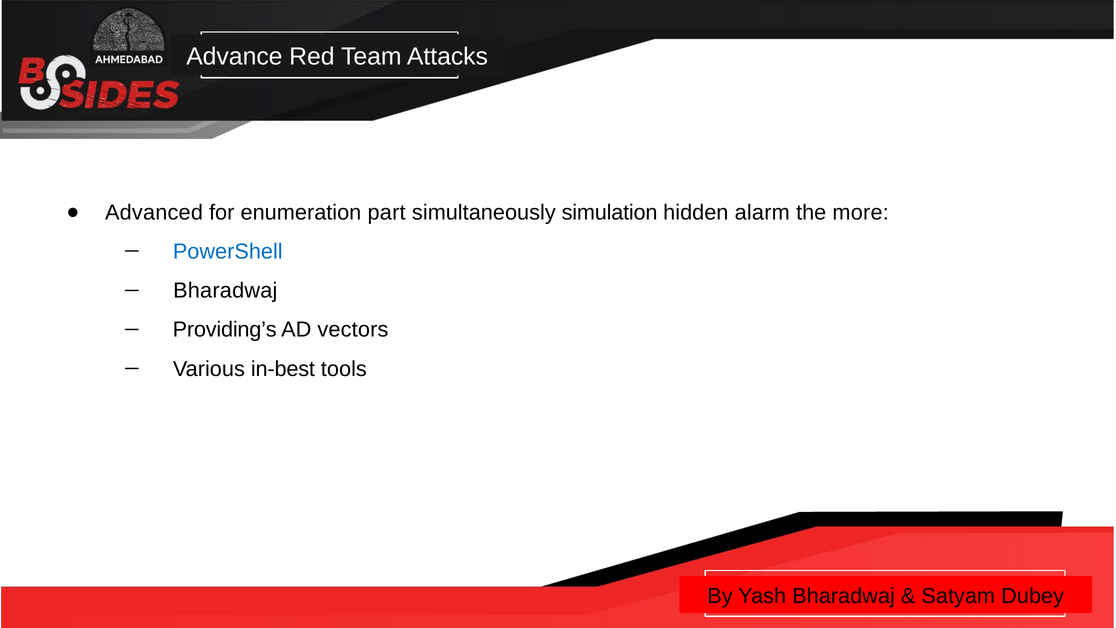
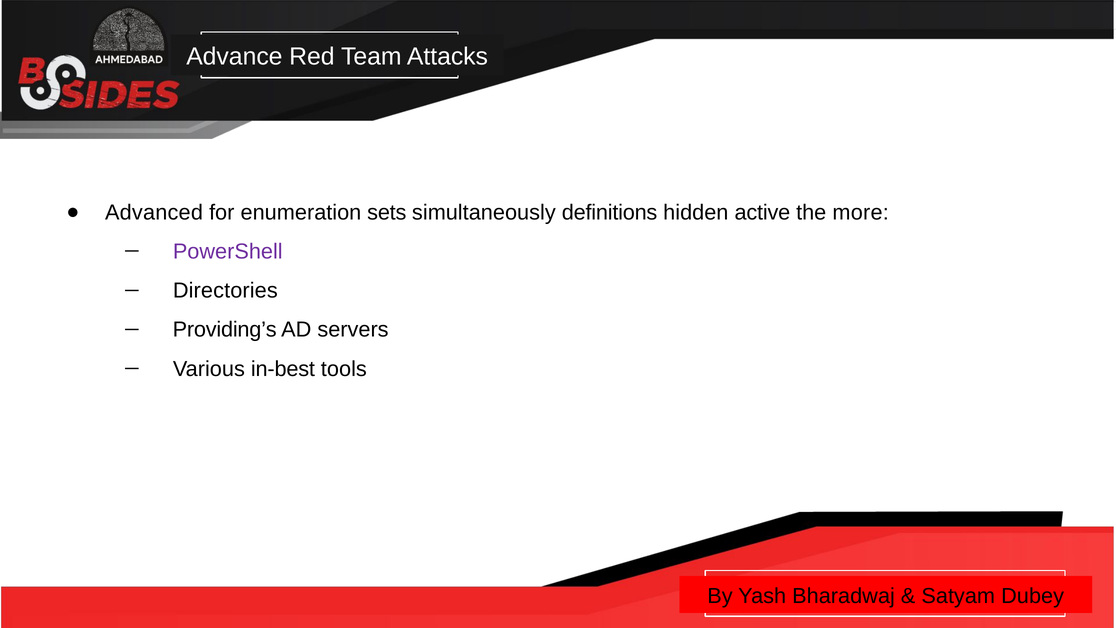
part: part -> sets
simulation: simulation -> definitions
alarm: alarm -> active
PowerShell colour: blue -> purple
Bharadwaj at (225, 291): Bharadwaj -> Directories
vectors: vectors -> servers
